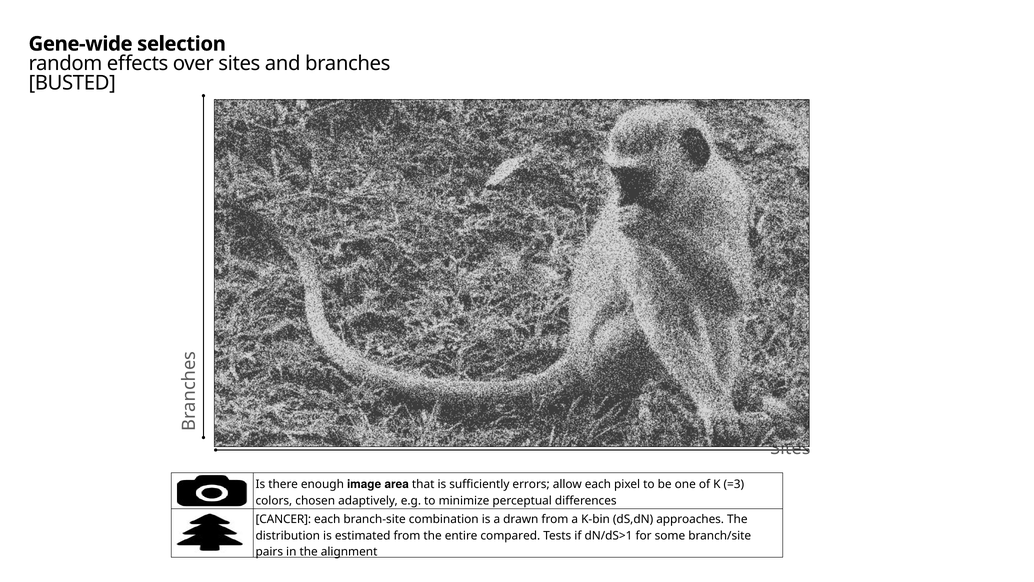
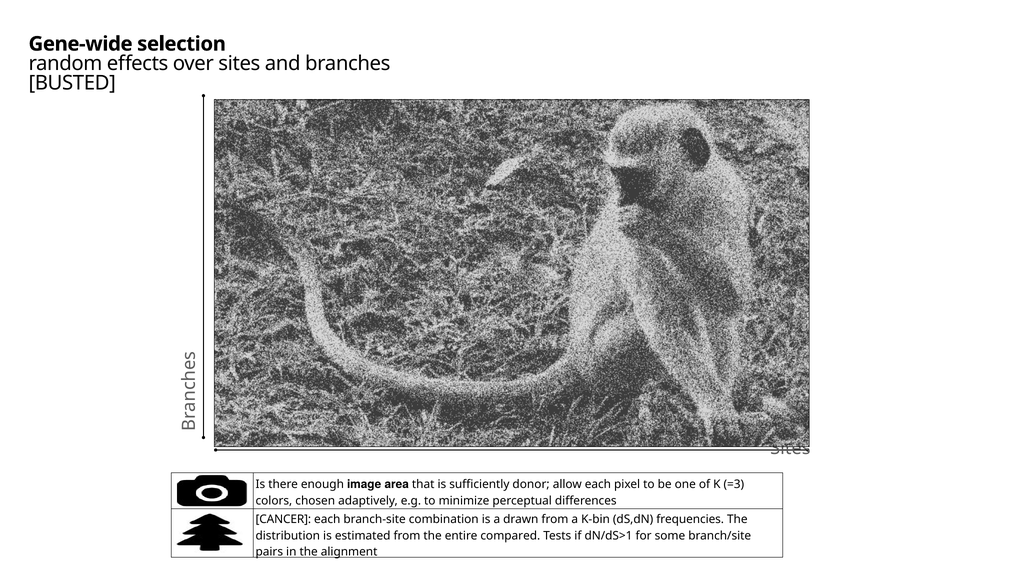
errors: errors -> donor
approaches: approaches -> frequencies
